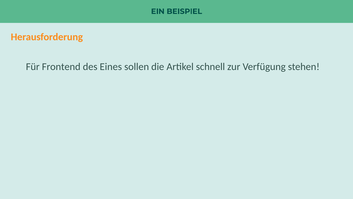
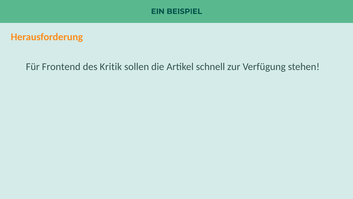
Eines: Eines -> Kritik
